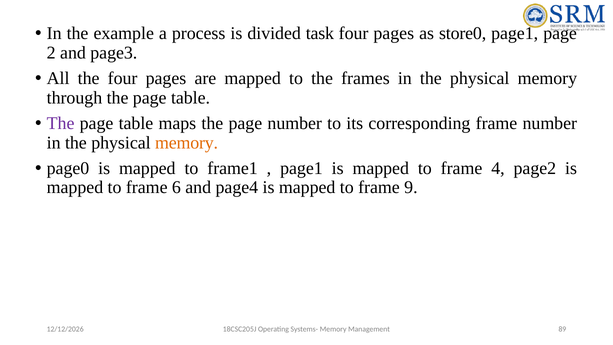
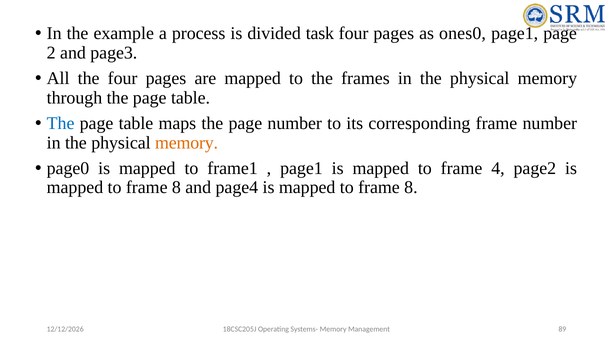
store0: store0 -> ones0
The at (61, 123) colour: purple -> blue
6 at (176, 187): 6 -> 8
9 at (411, 187): 9 -> 8
